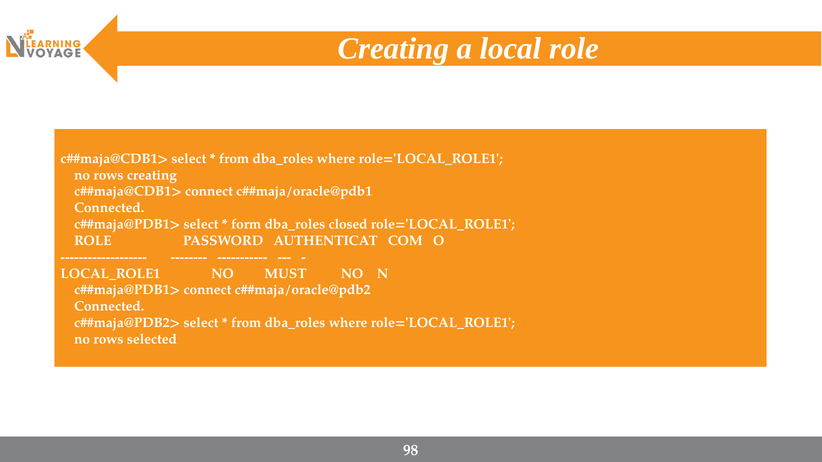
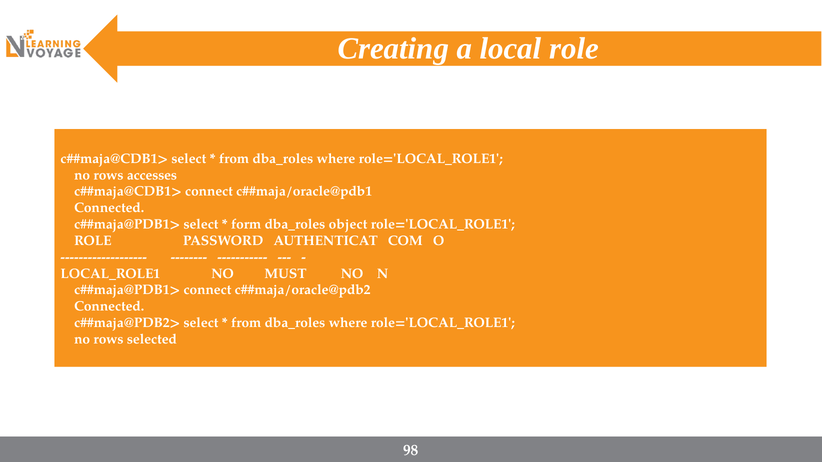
rows creating: creating -> accesses
closed: closed -> object
